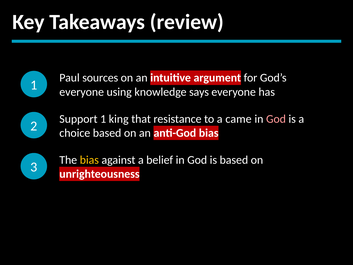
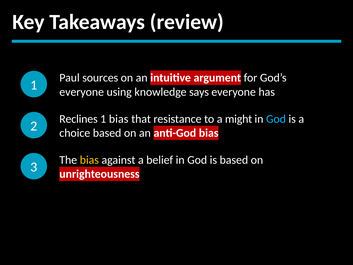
Support: Support -> Reclines
1 king: king -> bias
came: came -> might
God at (276, 119) colour: pink -> light blue
